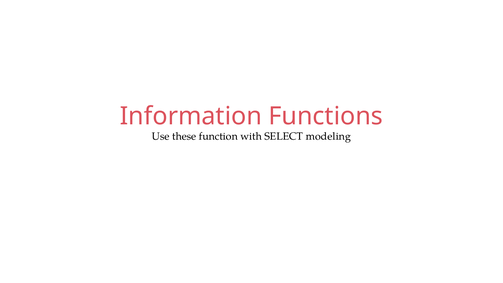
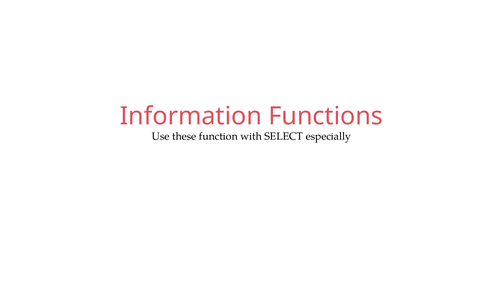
modeling: modeling -> especially
